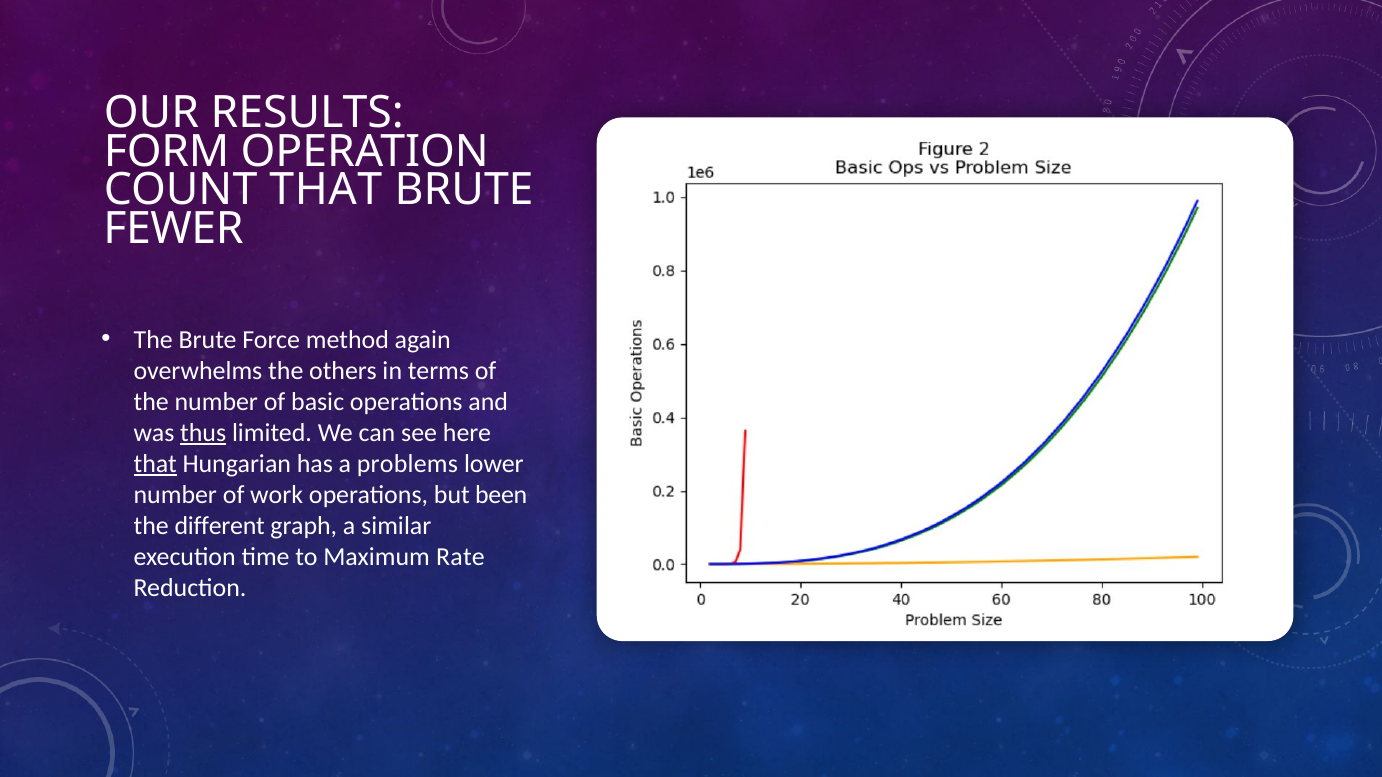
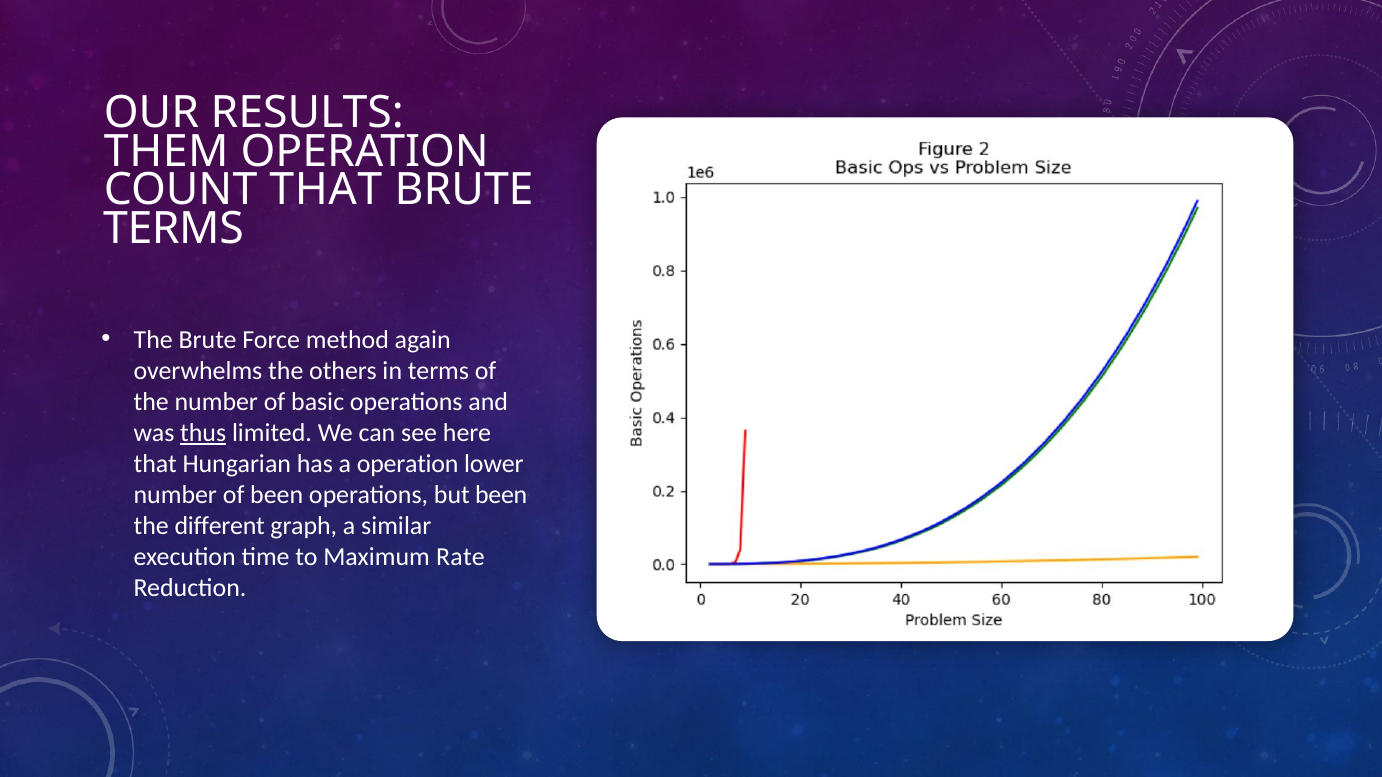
FORM: FORM -> THEM
FEWER at (173, 229): FEWER -> TERMS
that at (155, 464) underline: present -> none
a problems: problems -> operation
of work: work -> been
